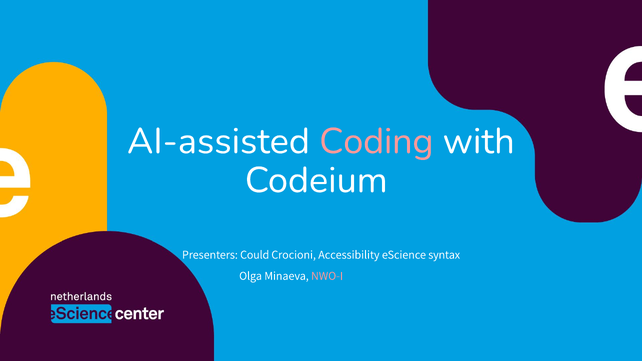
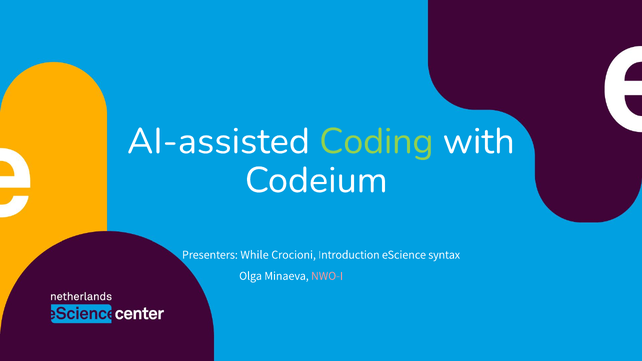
Coding colour: pink -> light green
Could: Could -> While
Accessibility: Accessibility -> Introduction
